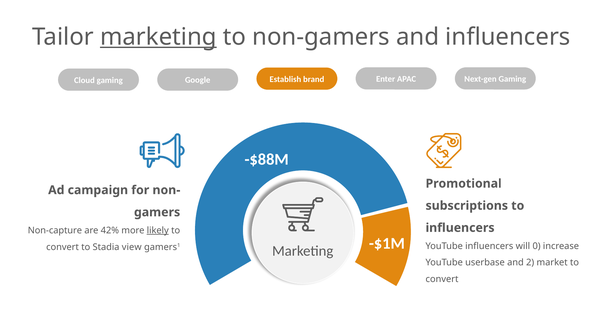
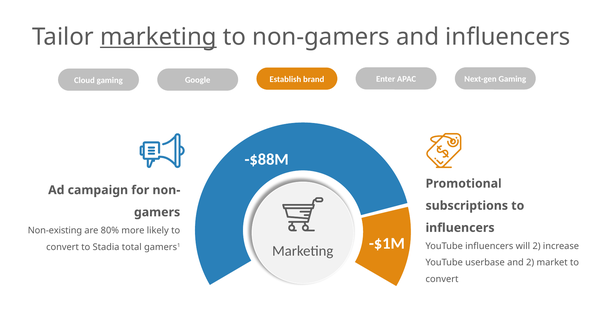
Non-capture: Non-capture -> Non-existing
42%: 42% -> 80%
likely underline: present -> none
will 0: 0 -> 2
view: view -> total
